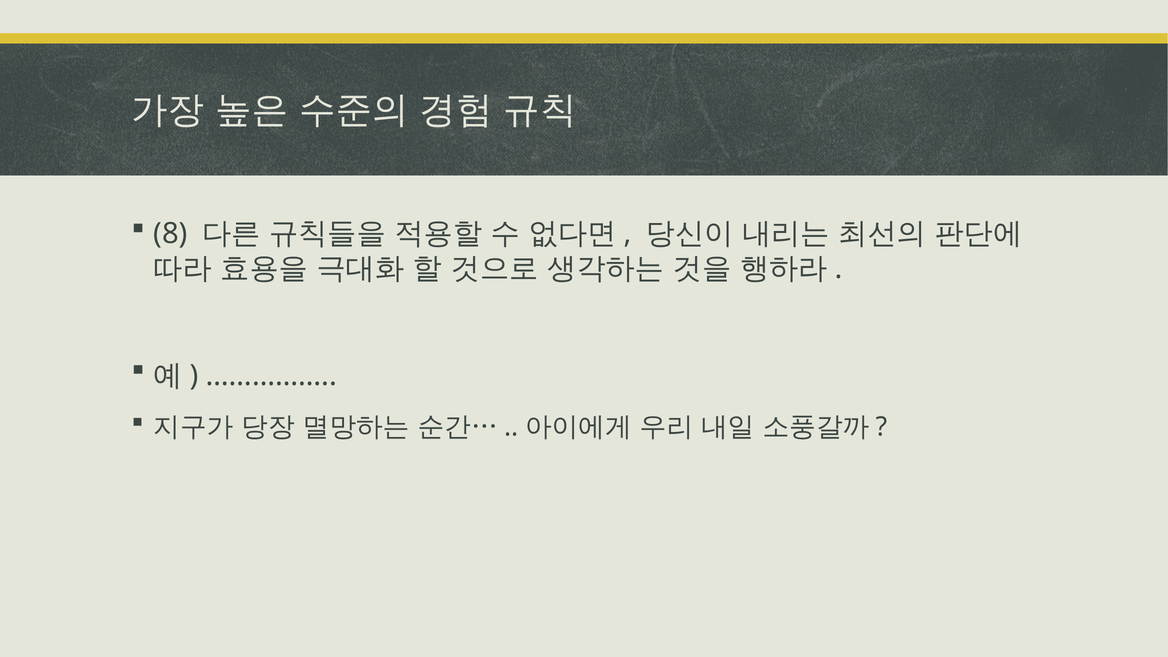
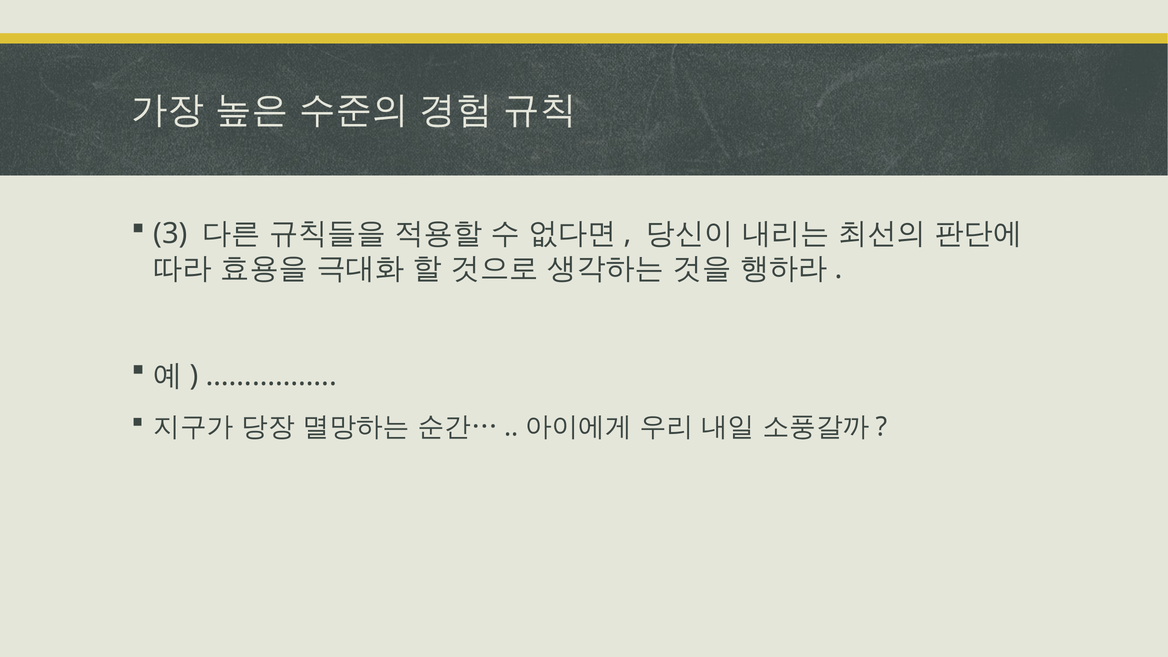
8: 8 -> 3
